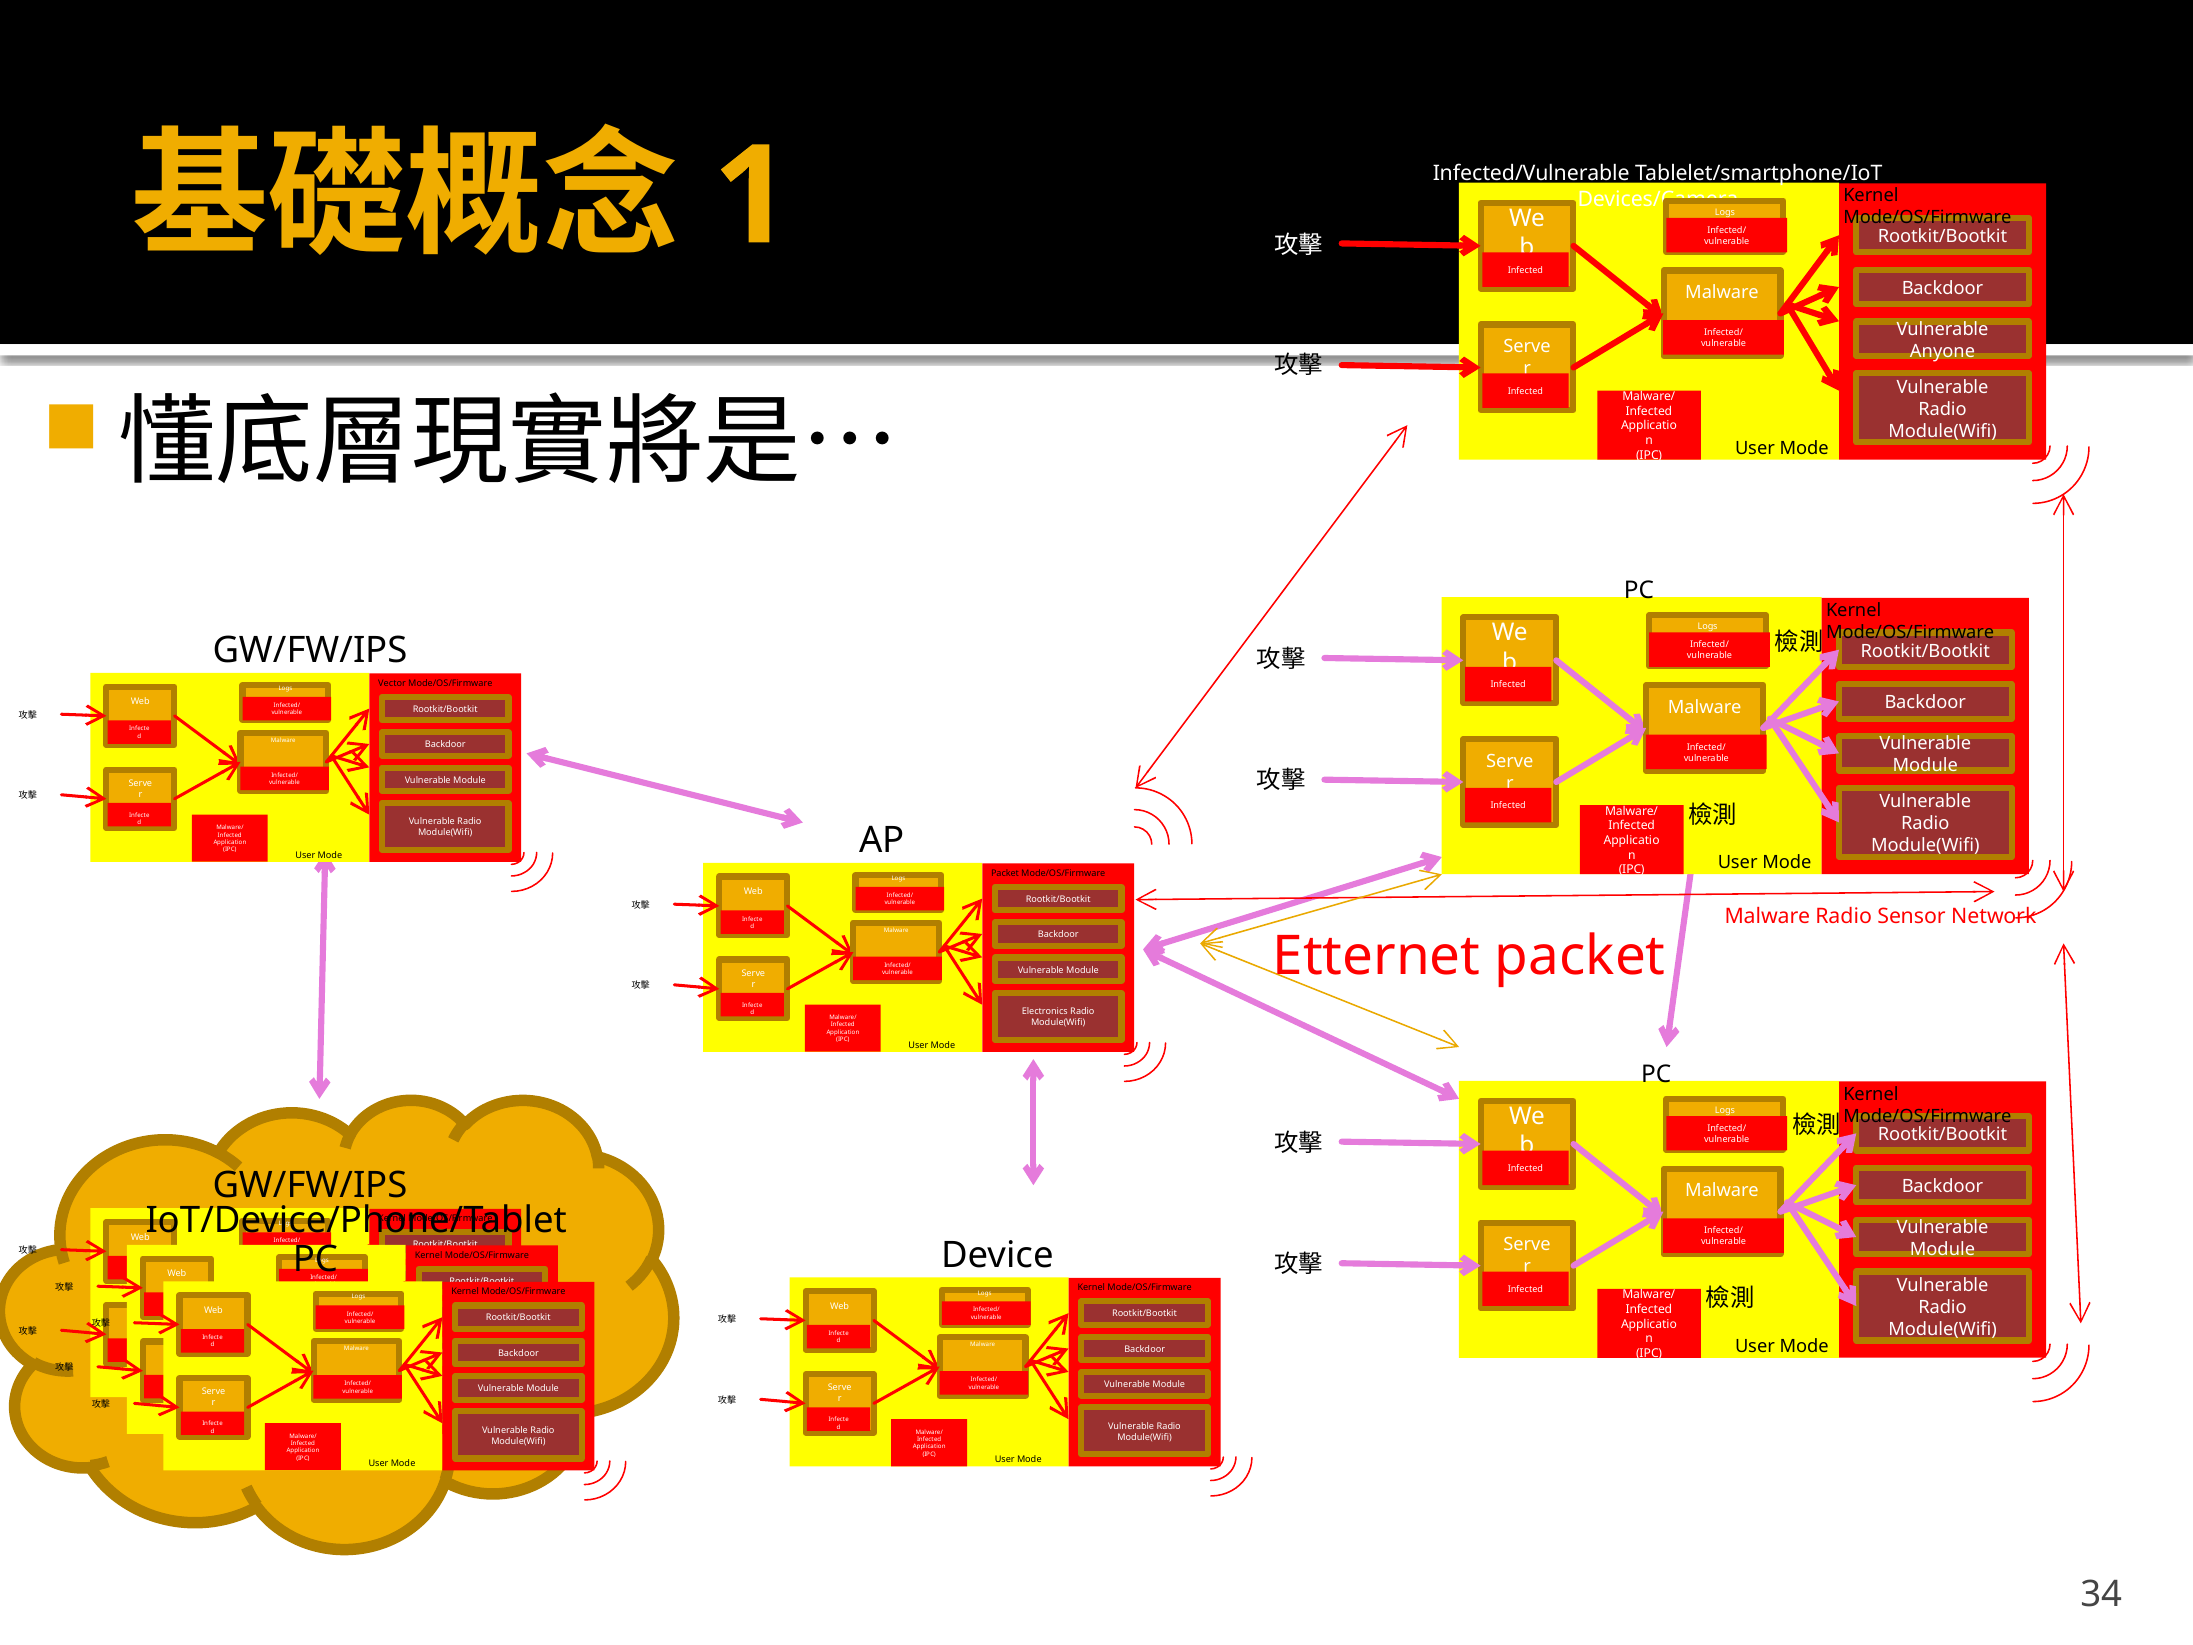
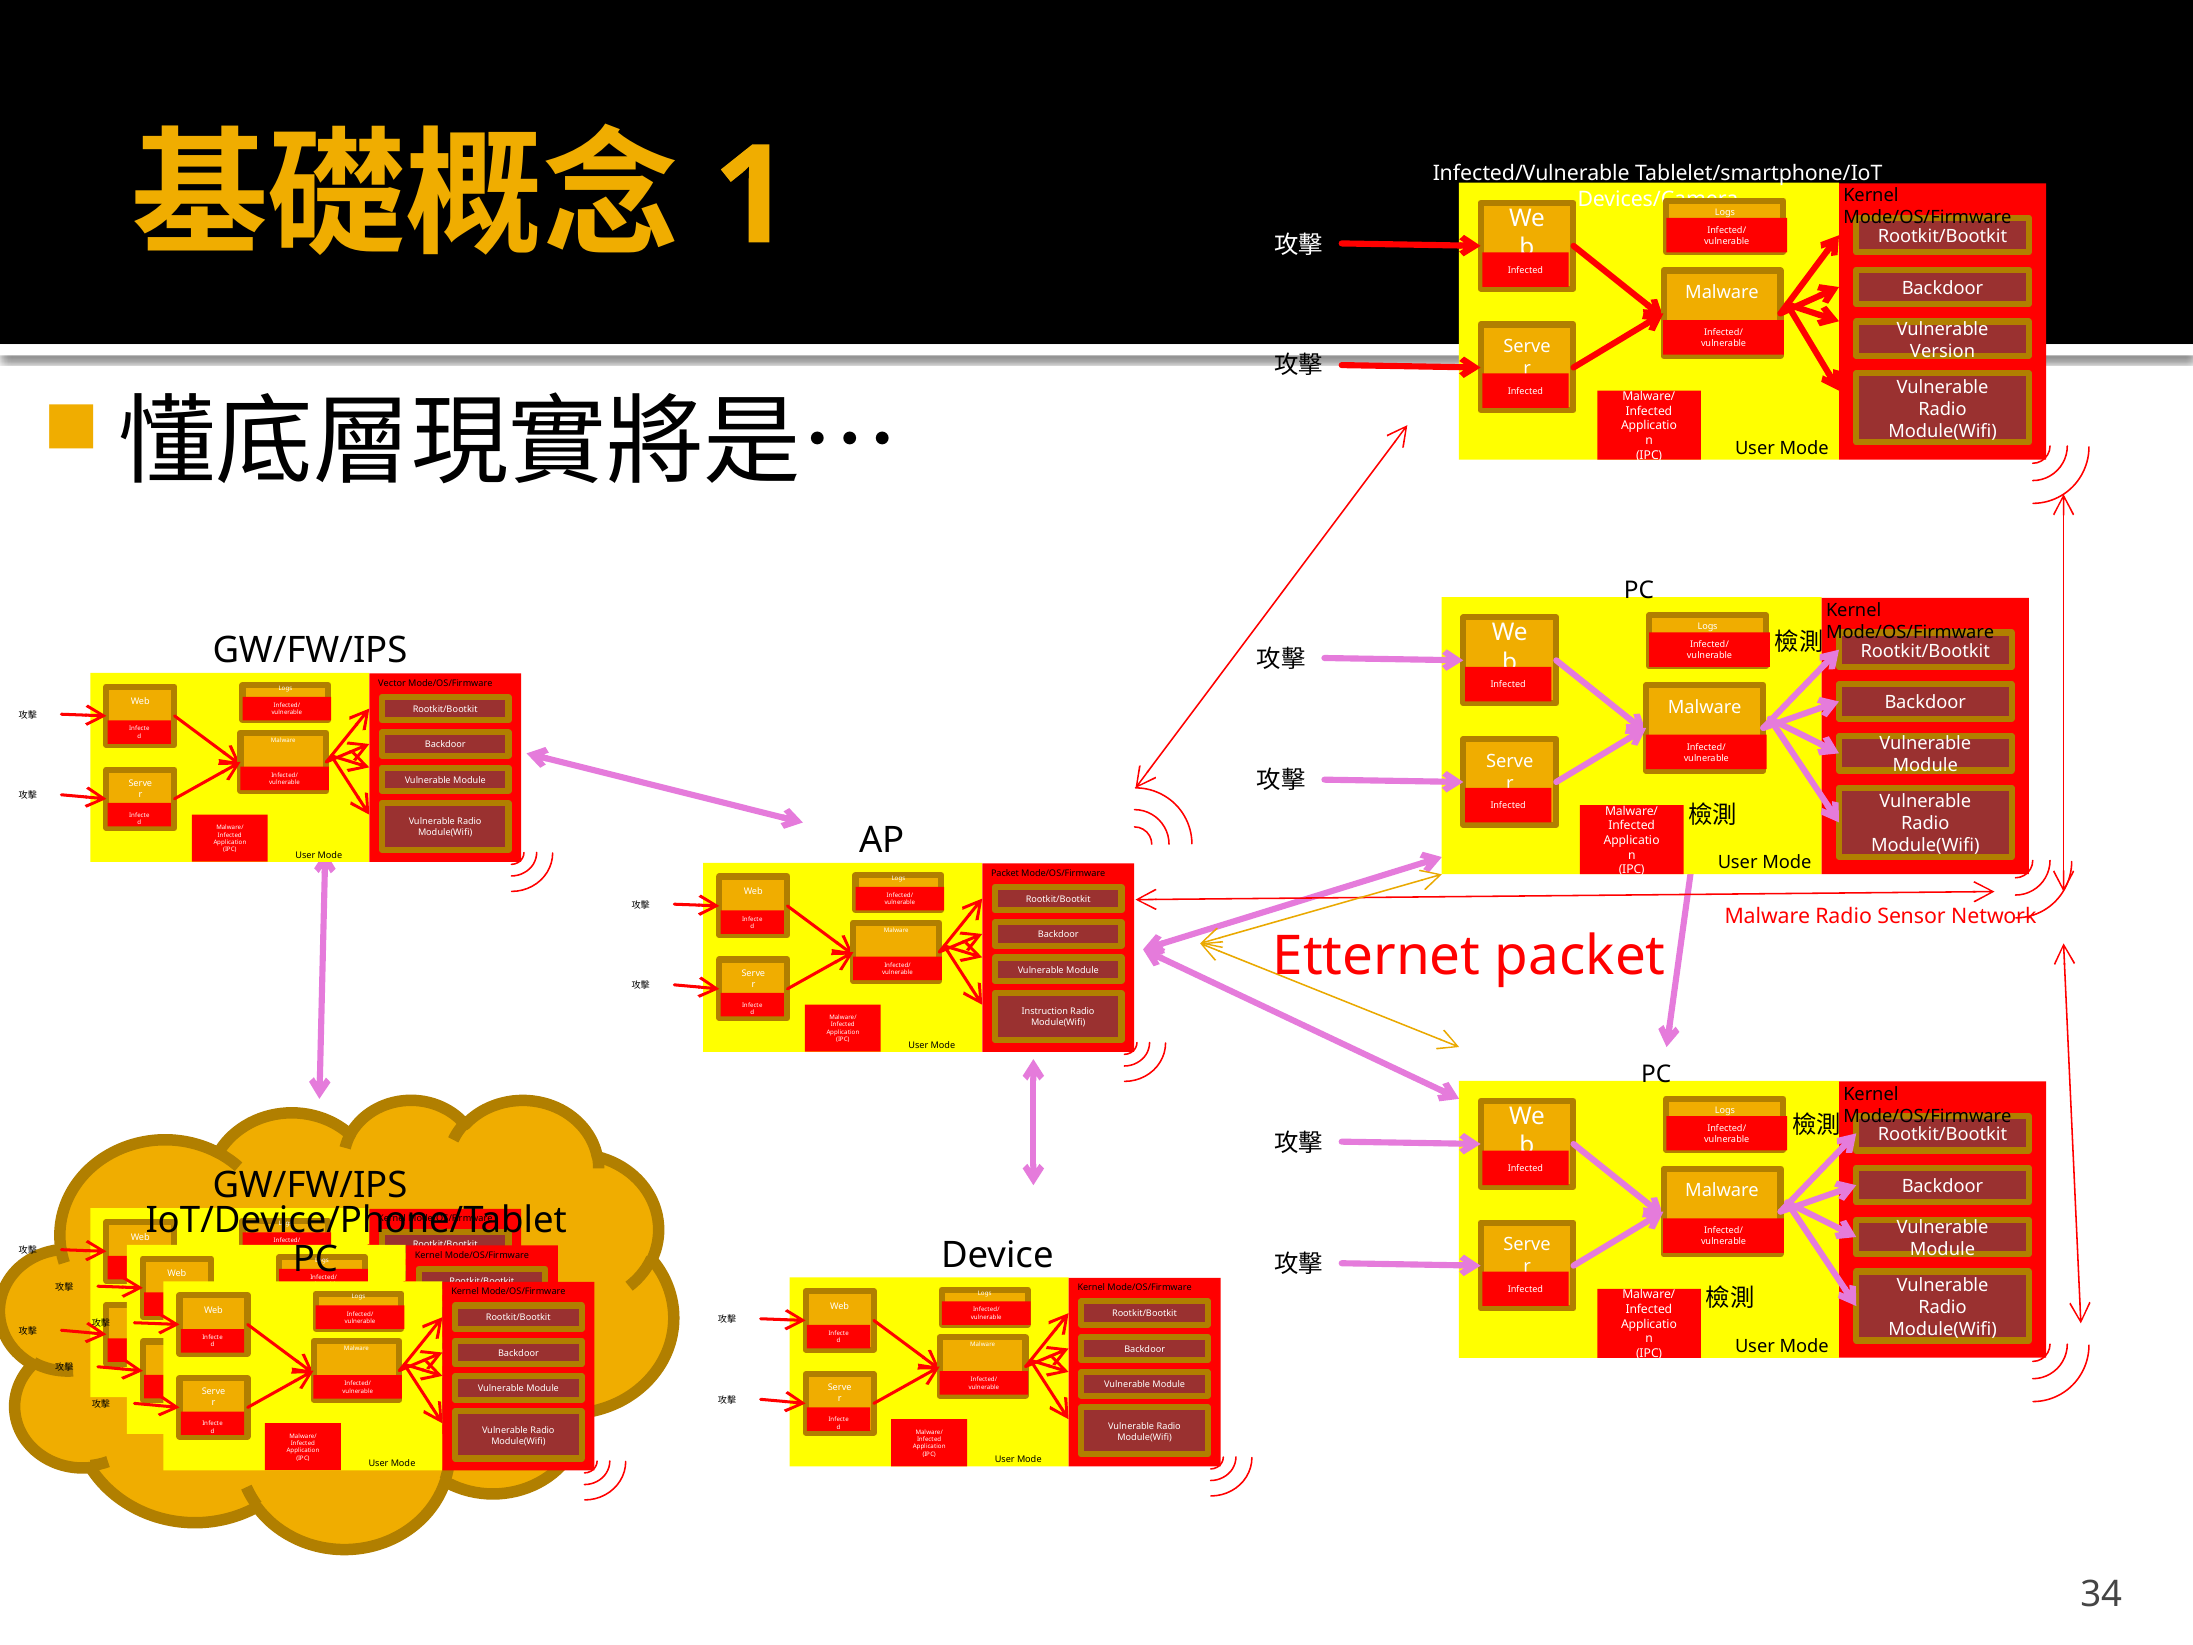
Anyone: Anyone -> Version
Electronics: Electronics -> Instruction
